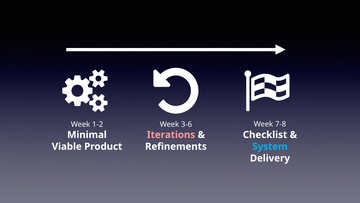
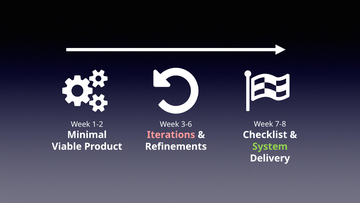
System colour: light blue -> light green
